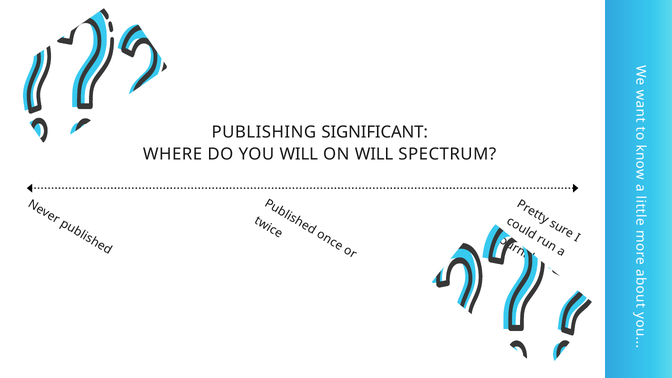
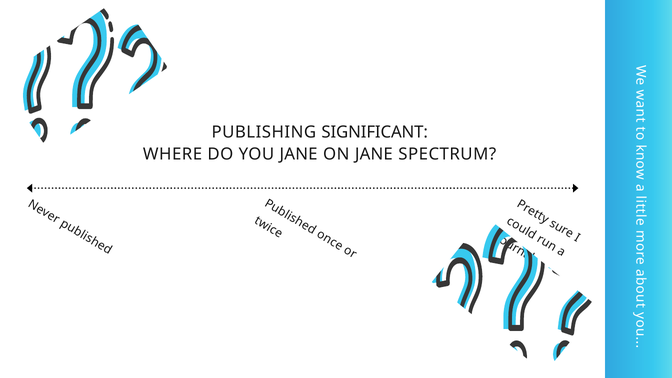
YOU WILL: WILL -> JANE
ON WILL: WILL -> JANE
